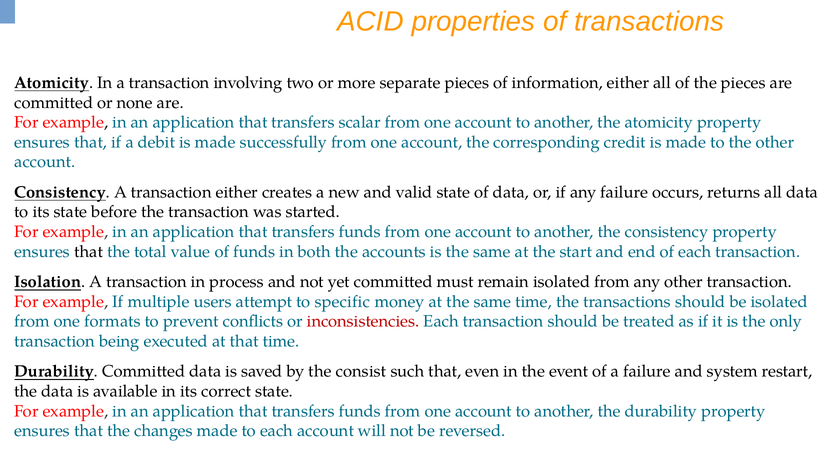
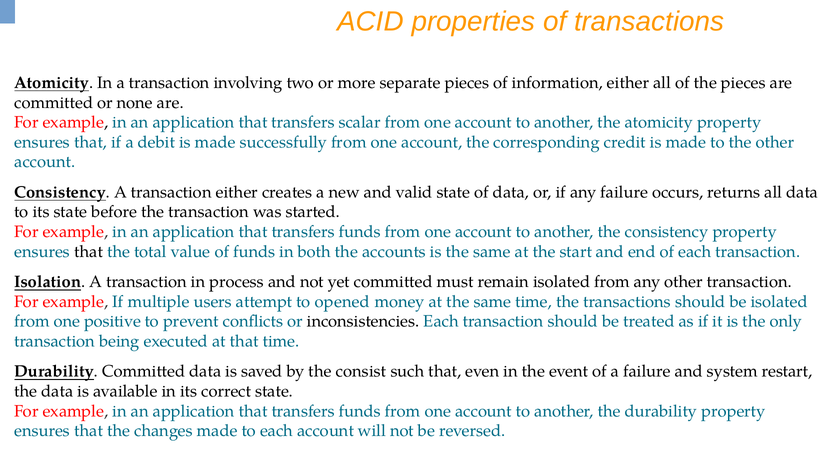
specific: specific -> opened
formats: formats -> positive
inconsistencies colour: red -> black
